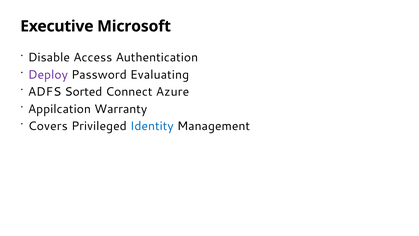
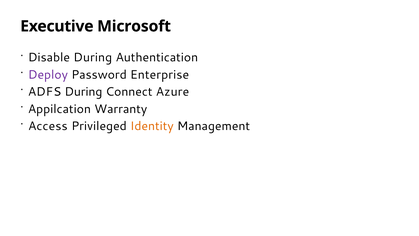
Disable Access: Access -> During
Evaluating: Evaluating -> Enterprise
ADFS Sorted: Sorted -> During
Covers: Covers -> Access
Identity colour: blue -> orange
